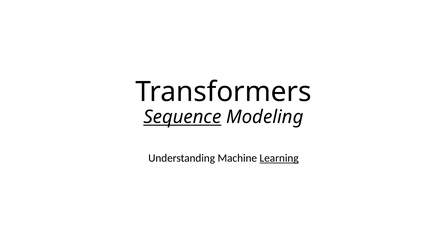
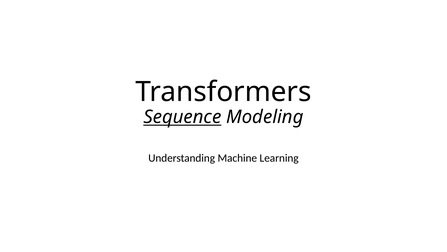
Learning underline: present -> none
